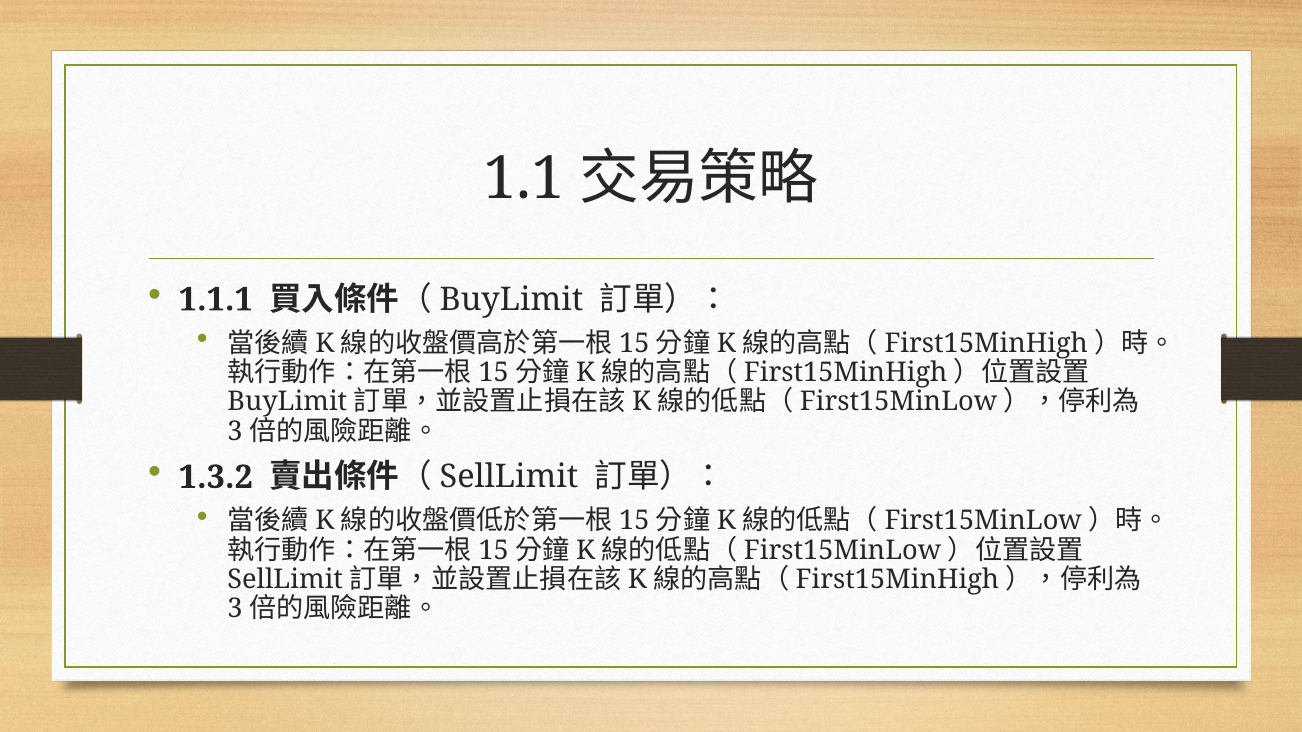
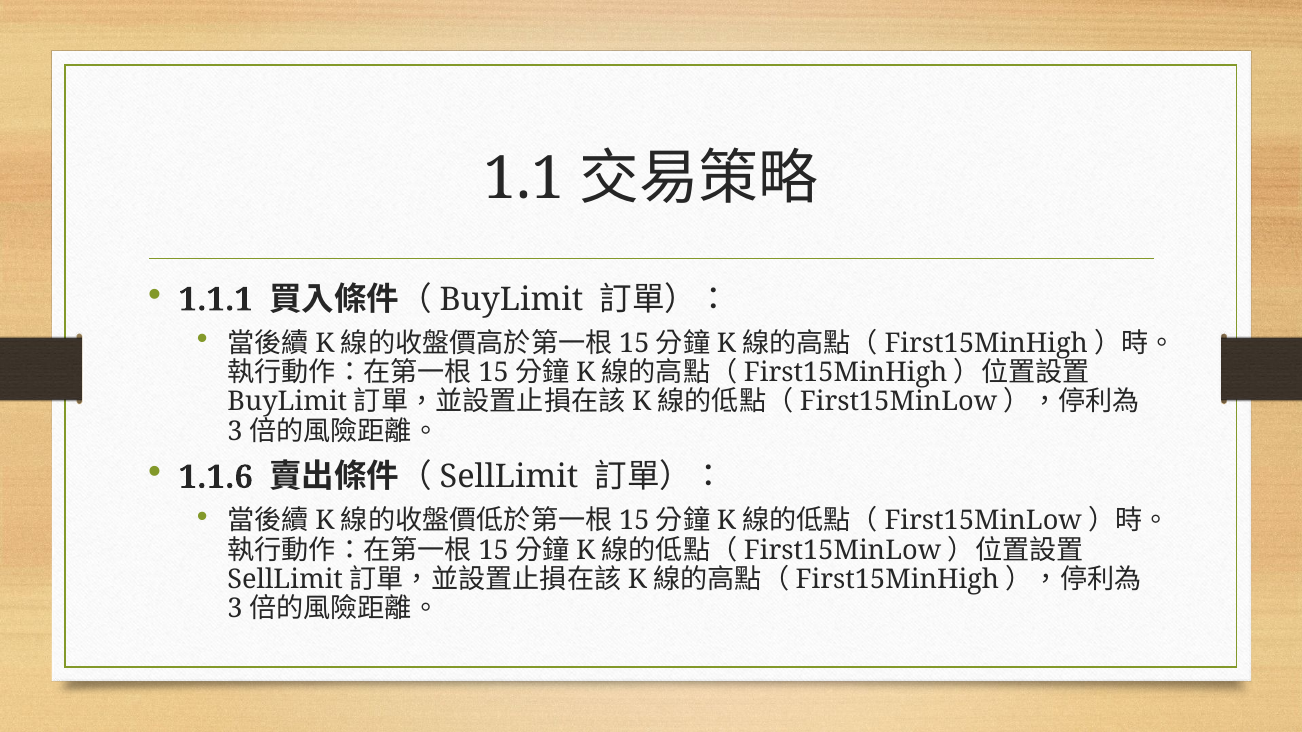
1.3.2: 1.3.2 -> 1.1.6
